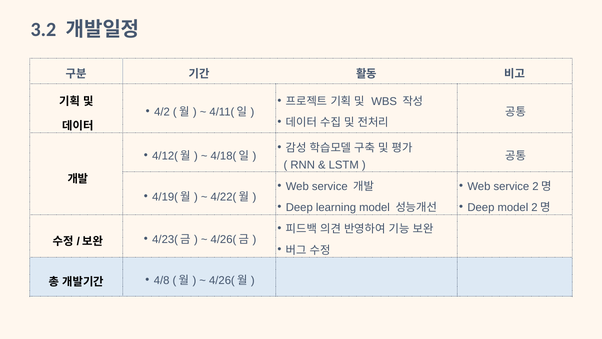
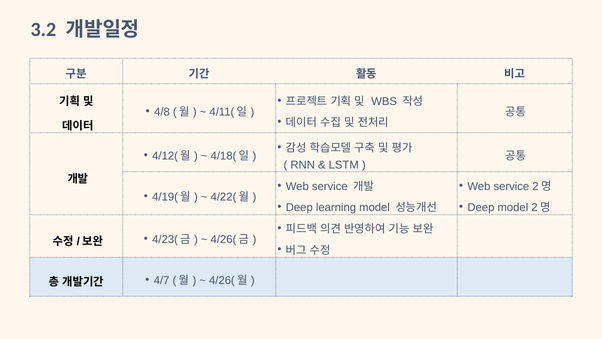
4/2: 4/2 -> 4/8
4/8: 4/8 -> 4/7
